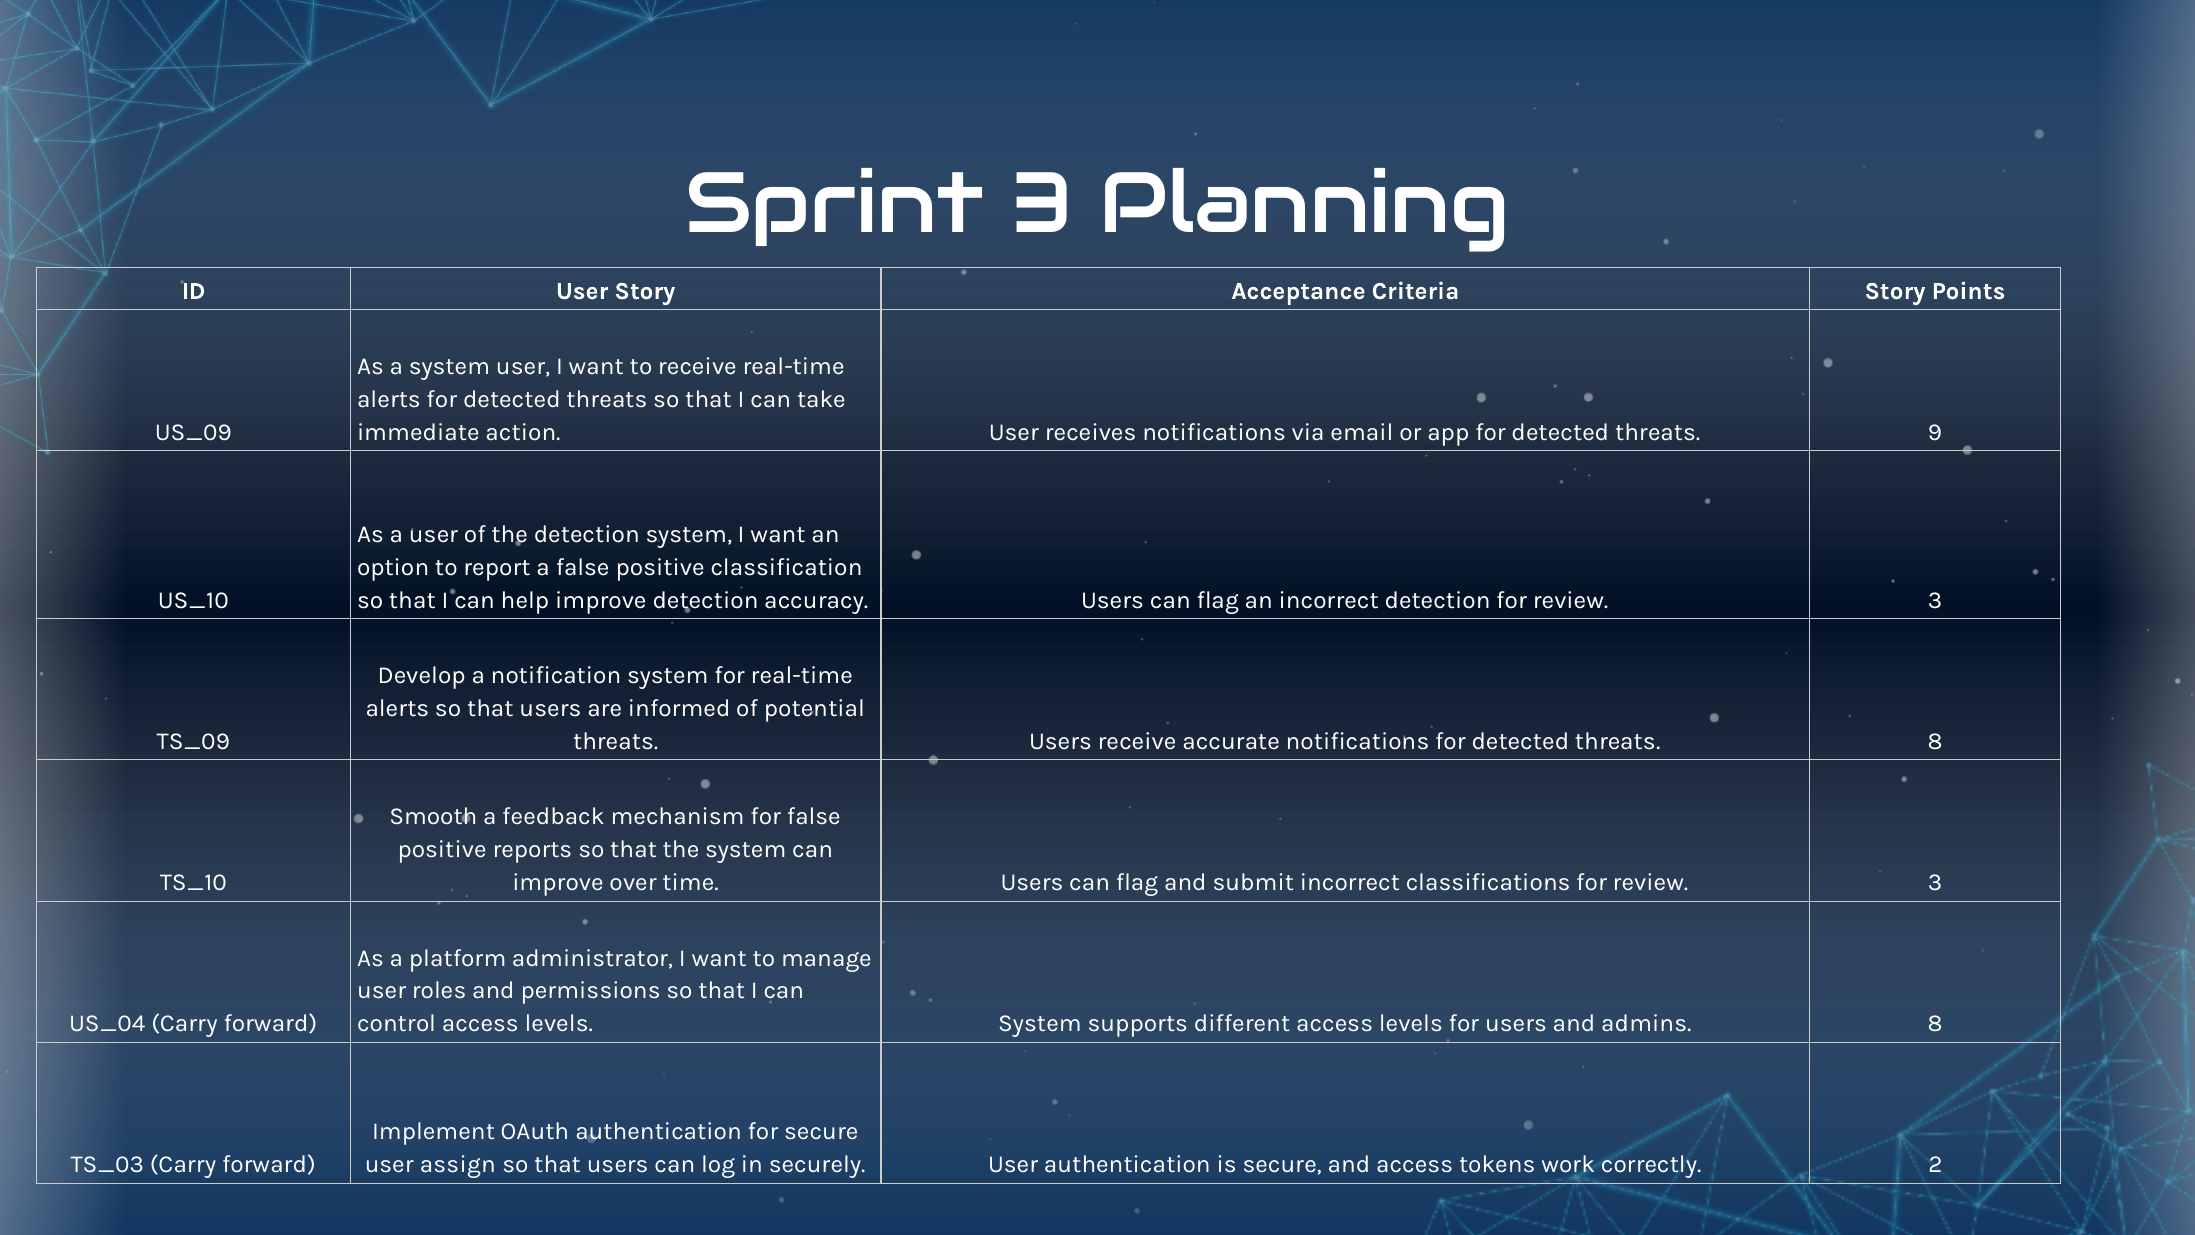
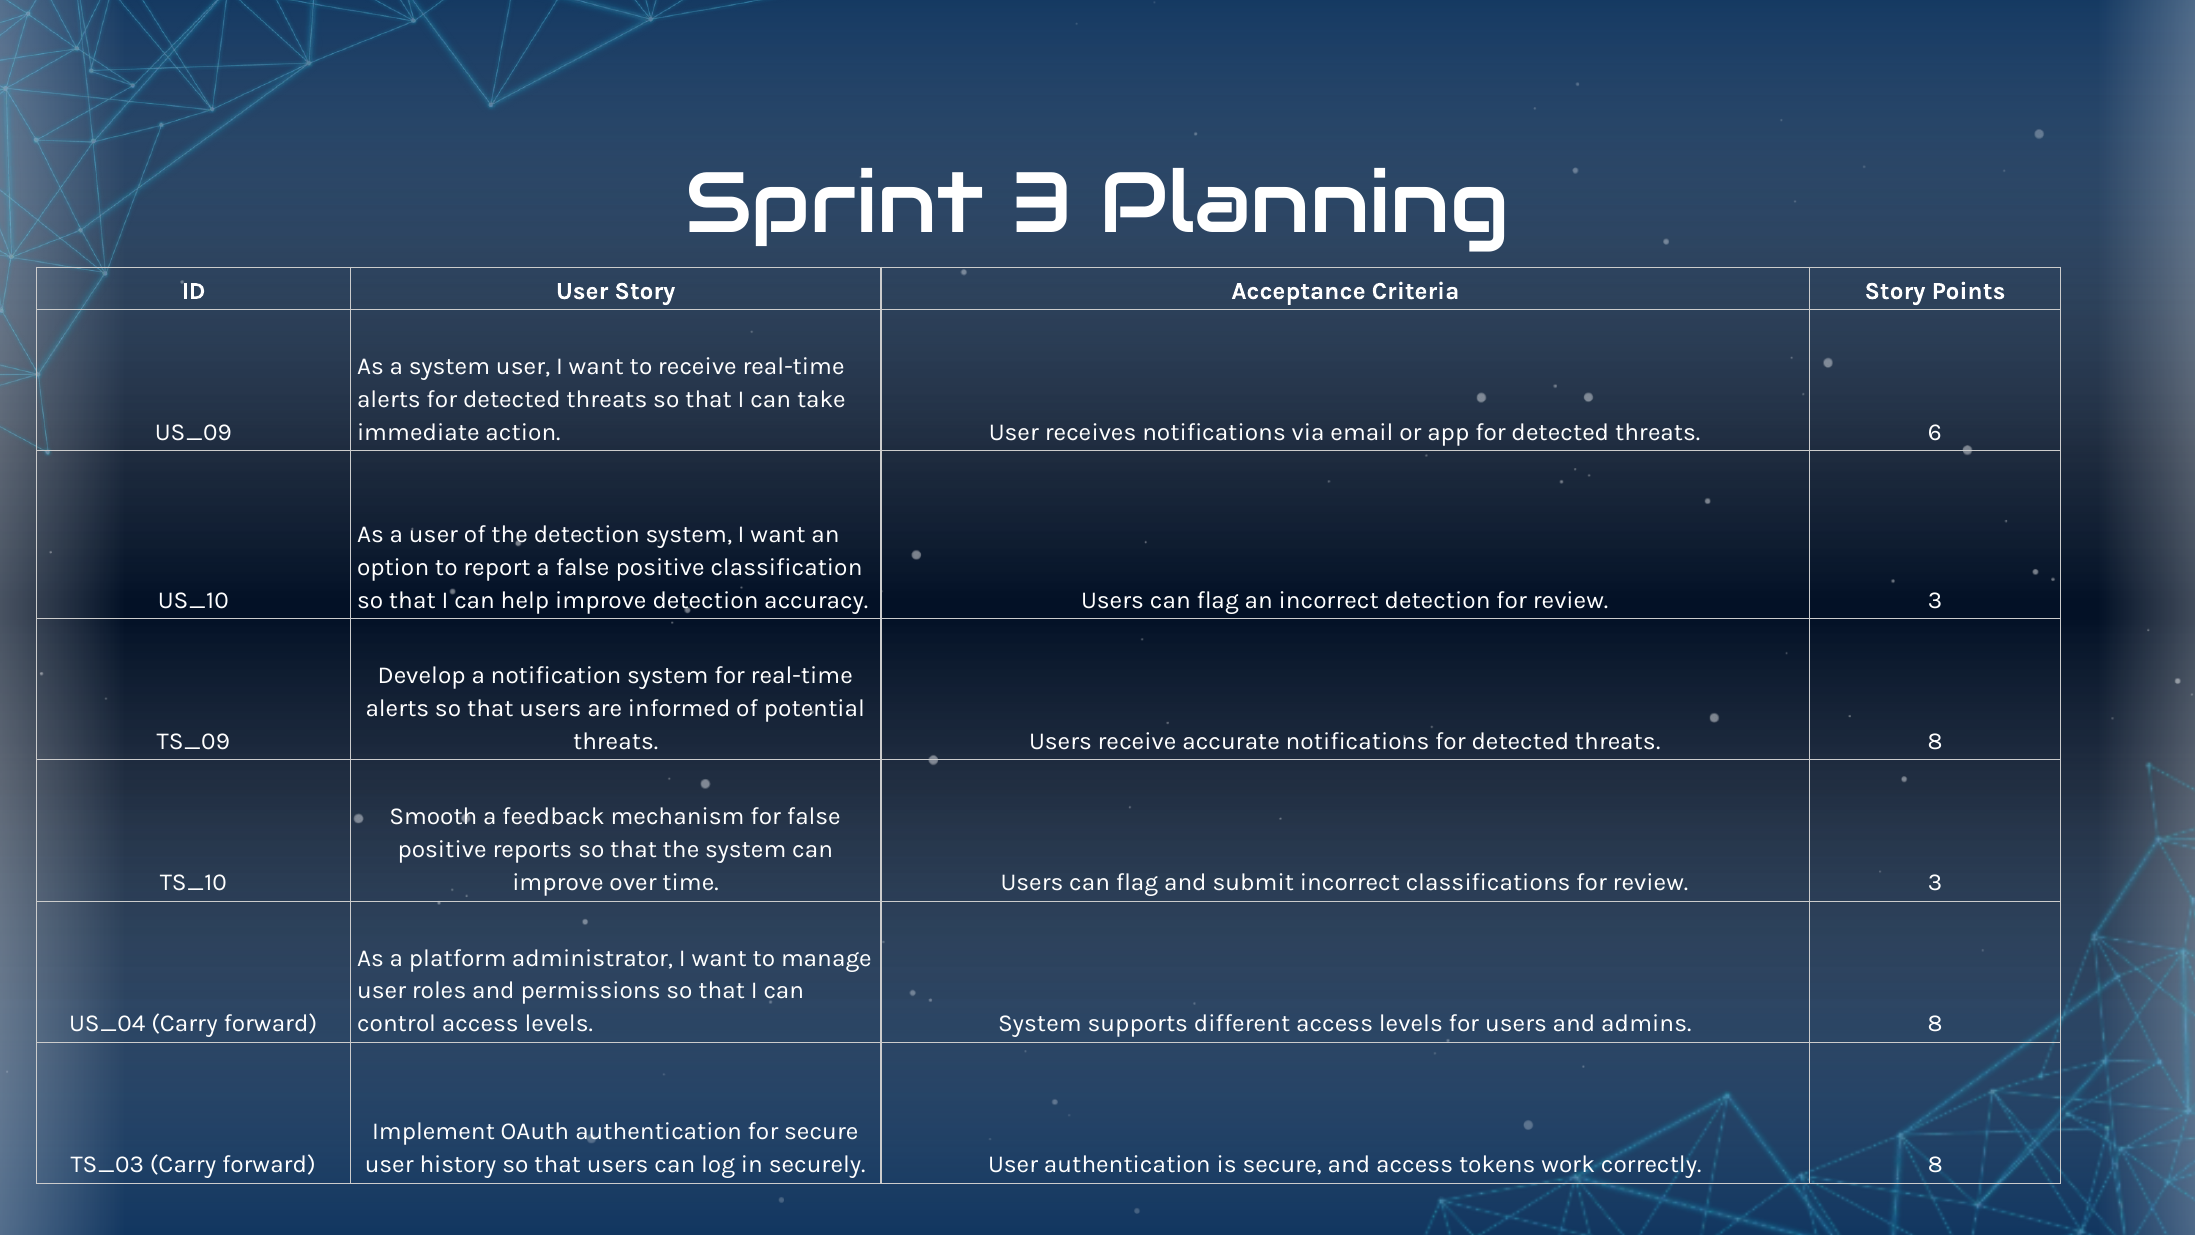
9: 9 -> 6
assign: assign -> history
correctly 2: 2 -> 8
